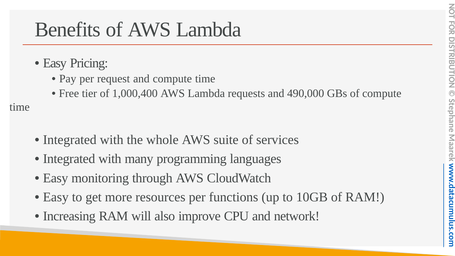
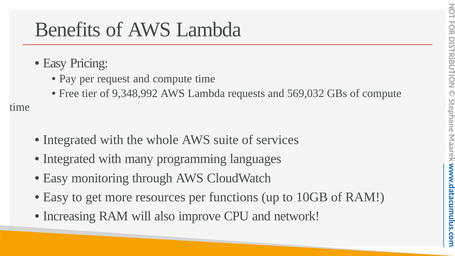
1,000,400: 1,000,400 -> 9,348,992
490,000: 490,000 -> 569,032
